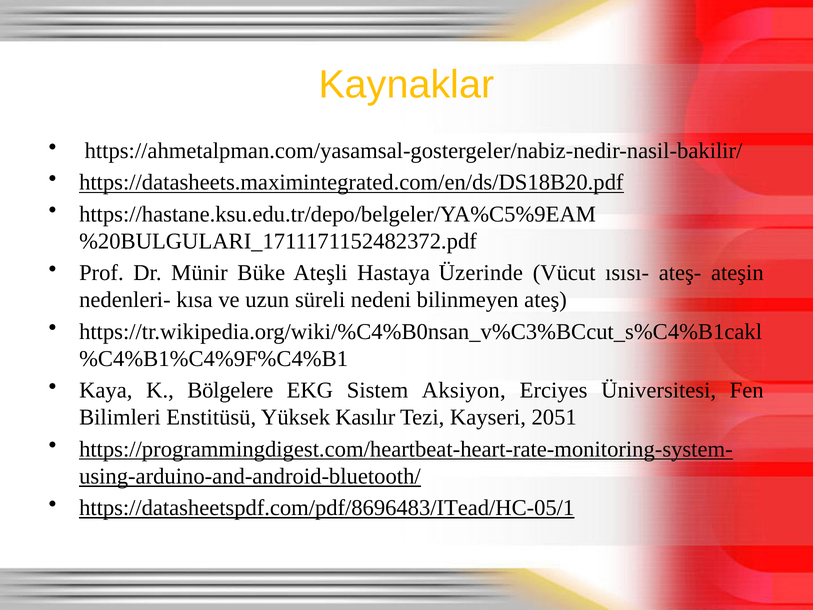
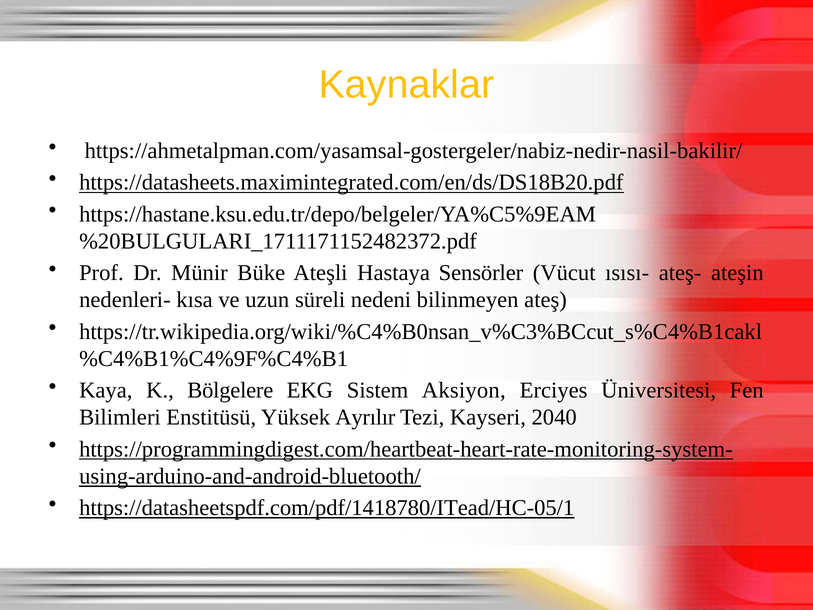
Üzerinde: Üzerinde -> Sensörler
Kasılır: Kasılır -> Ayrılır
2051: 2051 -> 2040
https://datasheetspdf.com/pdf/8696483/ITead/HC-05/1: https://datasheetspdf.com/pdf/8696483/ITead/HC-05/1 -> https://datasheetspdf.com/pdf/1418780/ITead/HC-05/1
